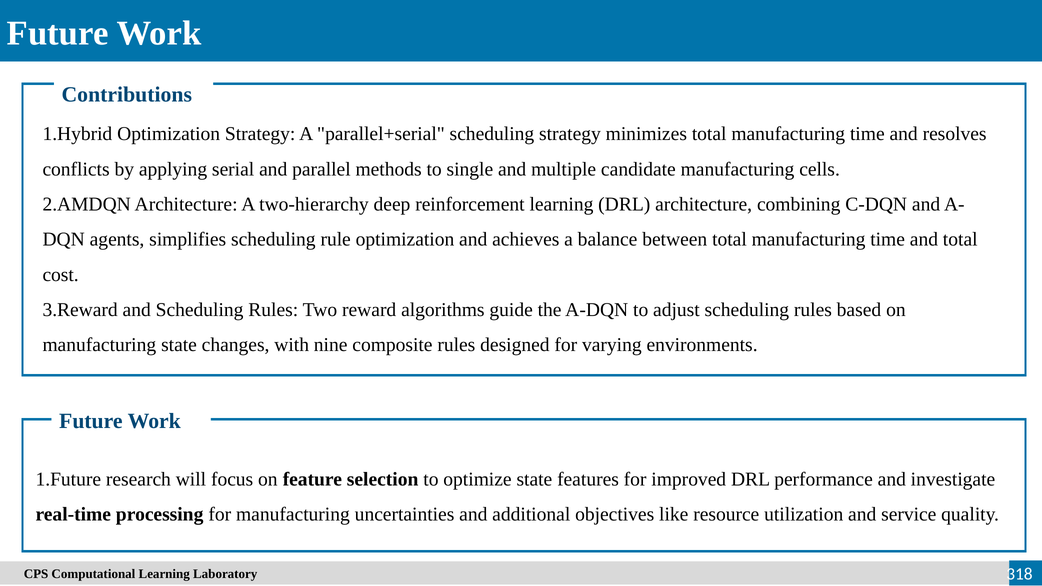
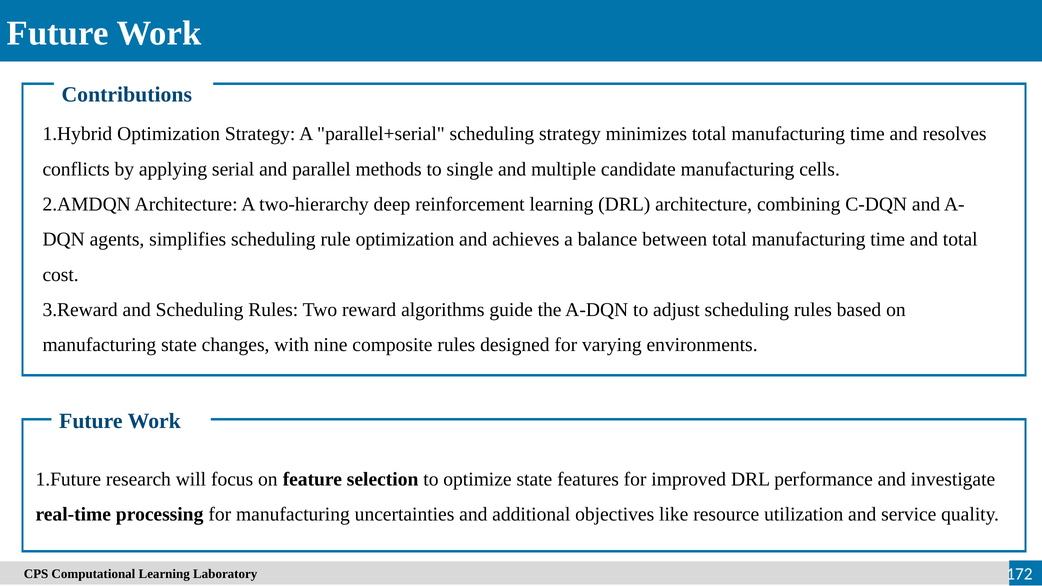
318: 318 -> 172
